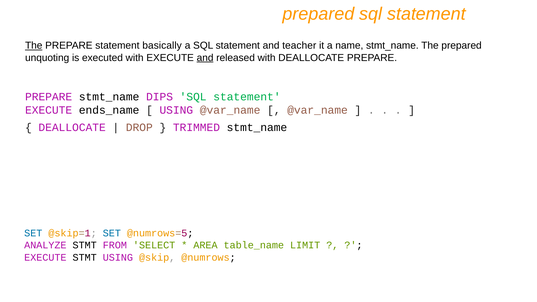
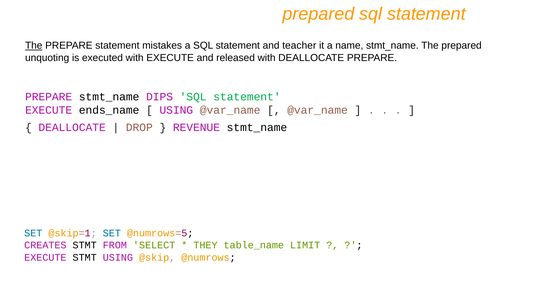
basically: basically -> mistakes
and at (205, 58) underline: present -> none
TRIMMED: TRIMMED -> REVENUE
ANALYZE: ANALYZE -> CREATES
AREA: AREA -> THEY
